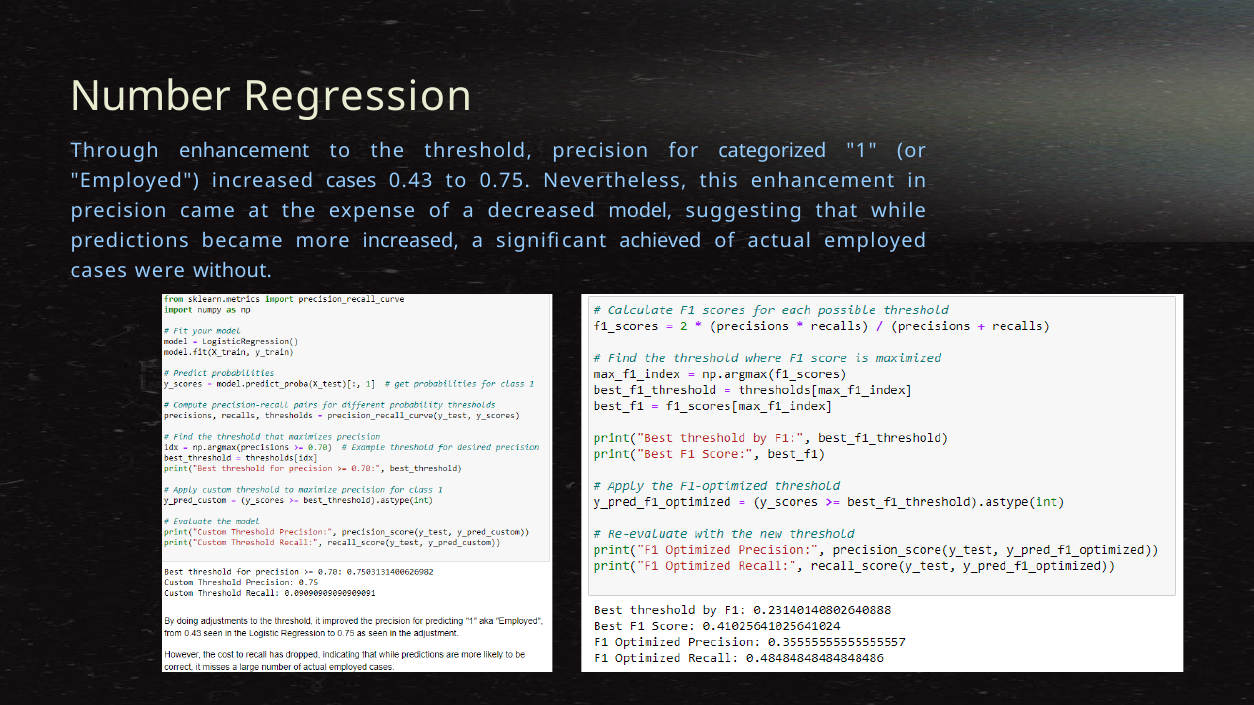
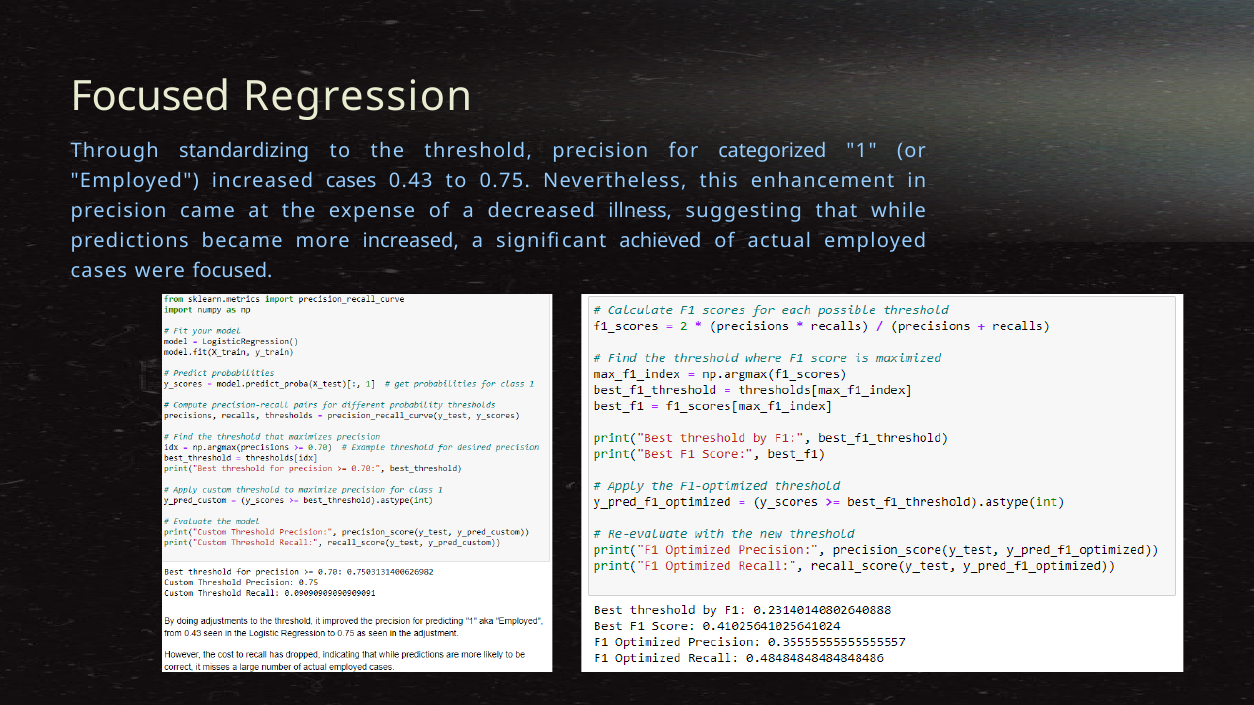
Number at (150, 96): Number -> Focused
Through enhancement: enhancement -> standardizing
model: model -> illness
were without: without -> focused
